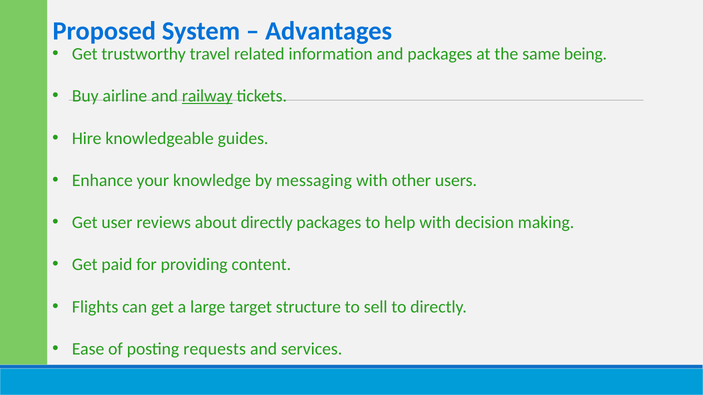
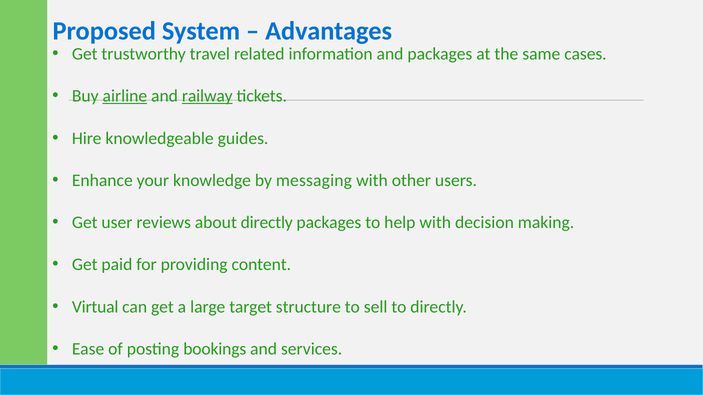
being: being -> cases
airline underline: none -> present
Flights: Flights -> Virtual
requests: requests -> bookings
